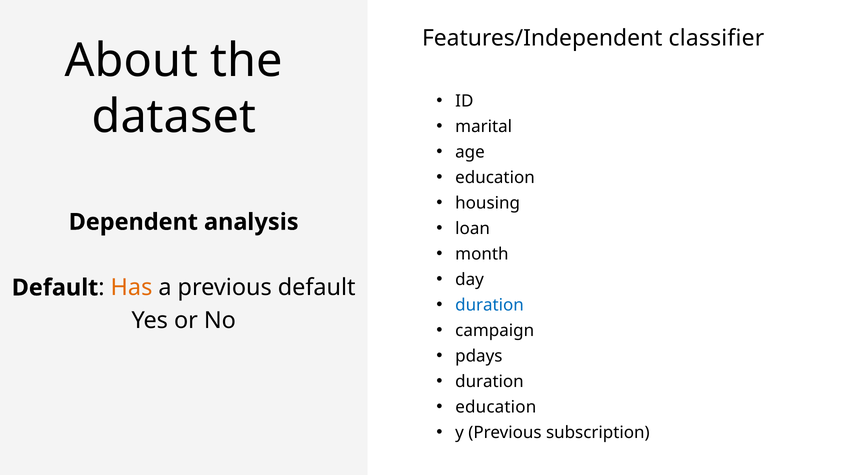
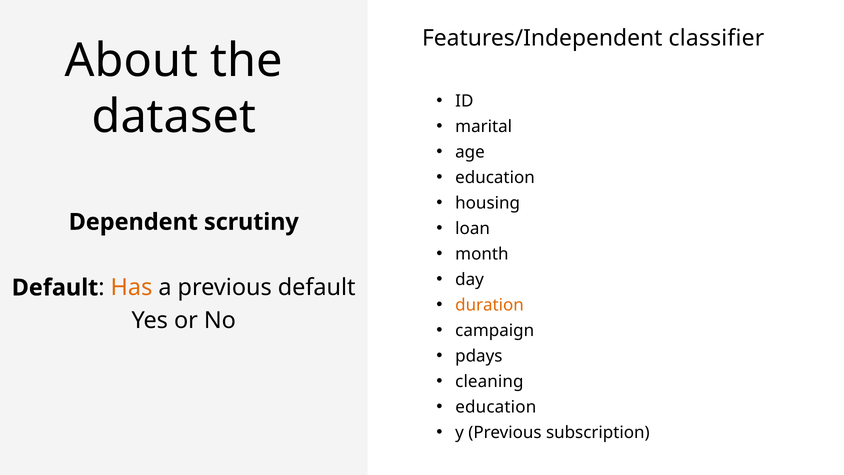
analysis: analysis -> scrutiny
duration at (490, 305) colour: blue -> orange
duration at (489, 381): duration -> cleaning
